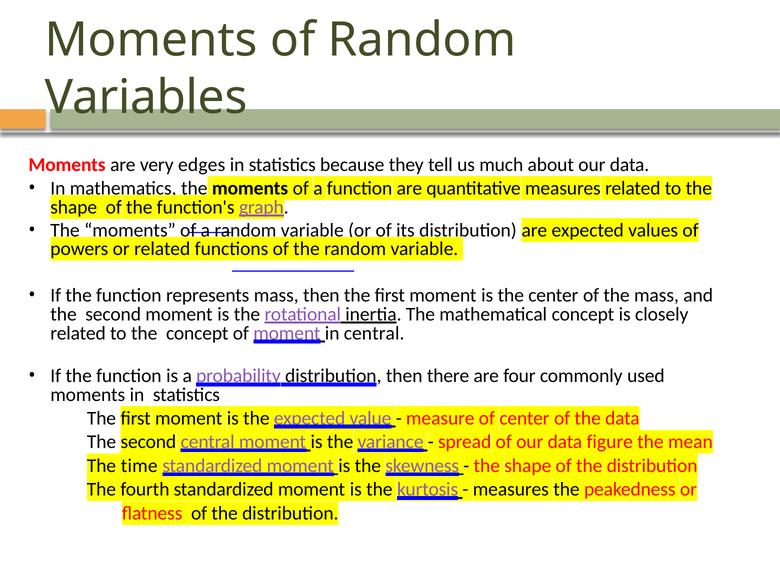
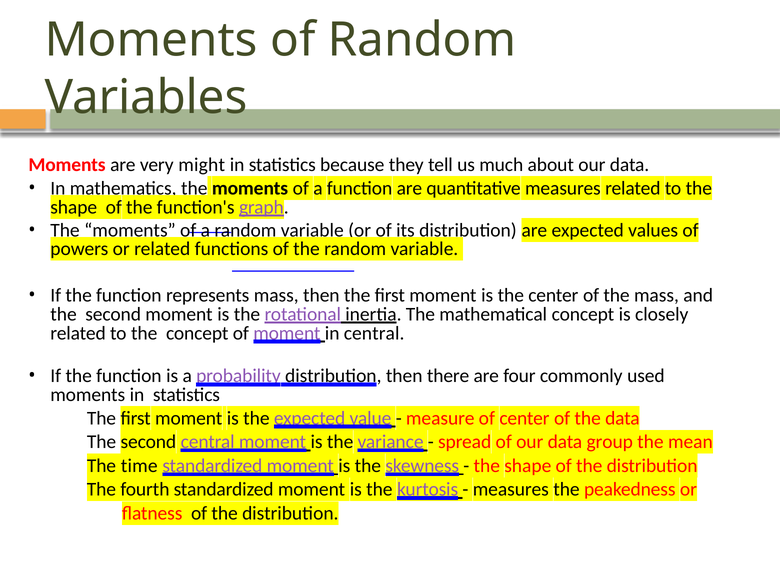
edges: edges -> might
figure: figure -> group
